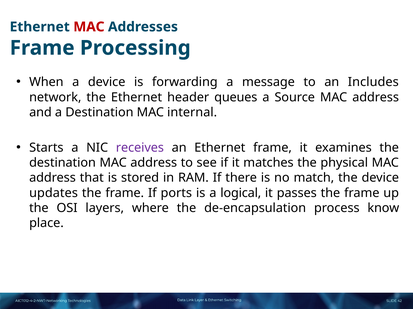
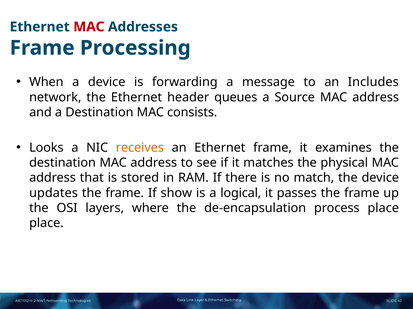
internal: internal -> consists
Starts: Starts -> Looks
receives colour: purple -> orange
ports: ports -> show
process know: know -> place
